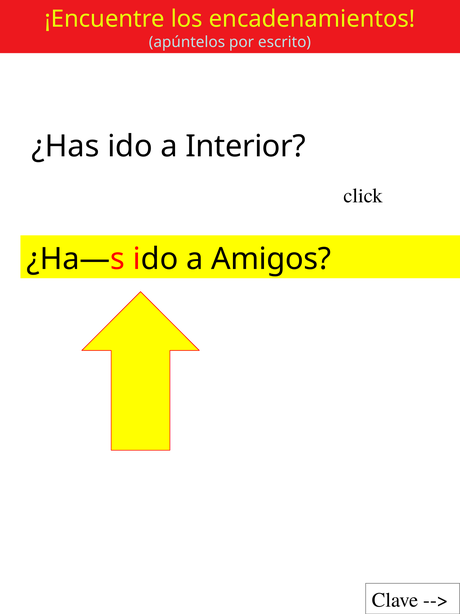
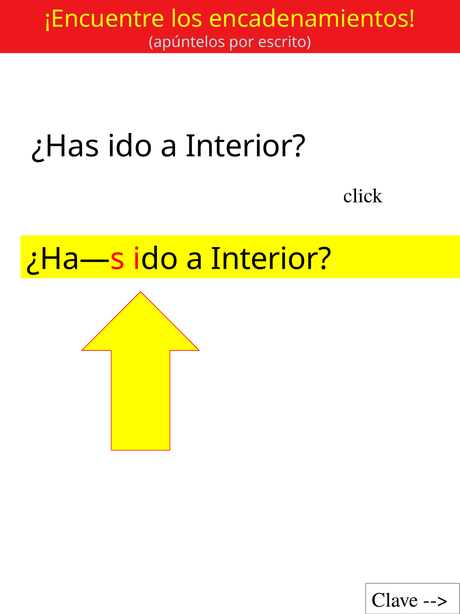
¿Ha—s ido a Amigos: Amigos -> Interior
